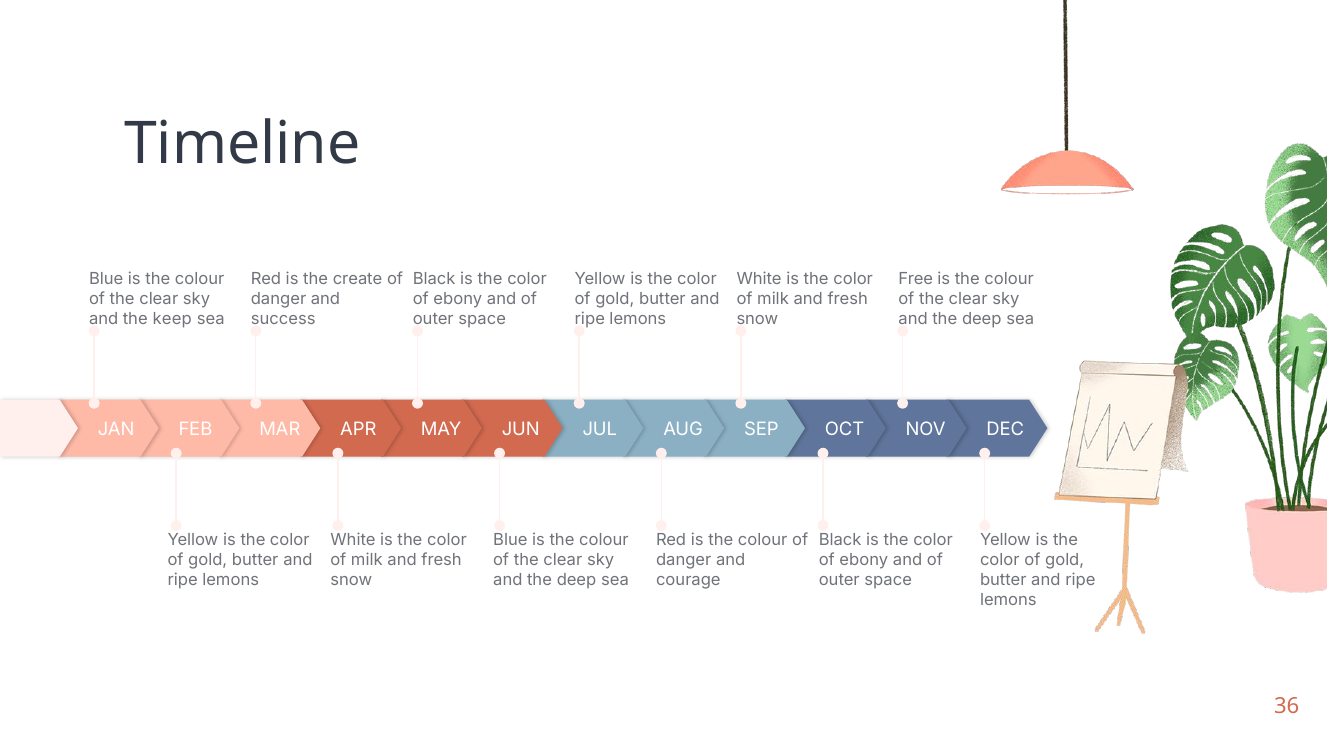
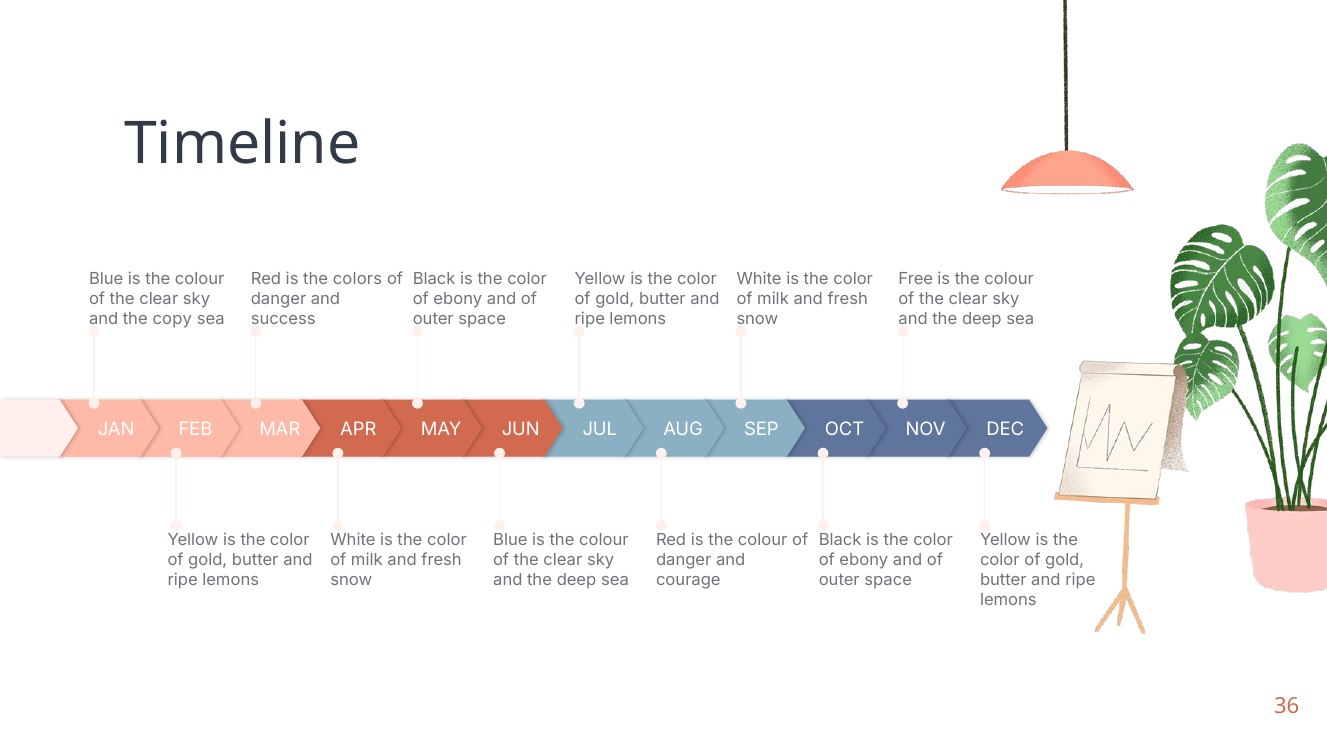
create: create -> colors
keep: keep -> copy
